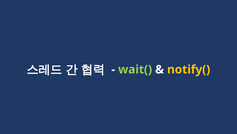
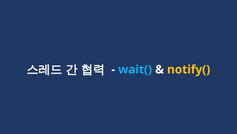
wait( colour: light green -> light blue
